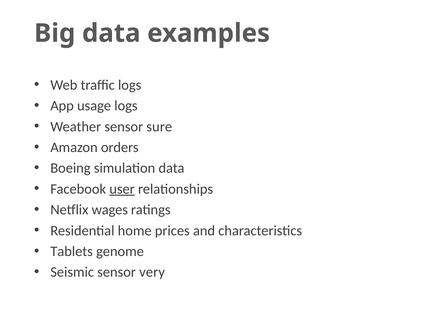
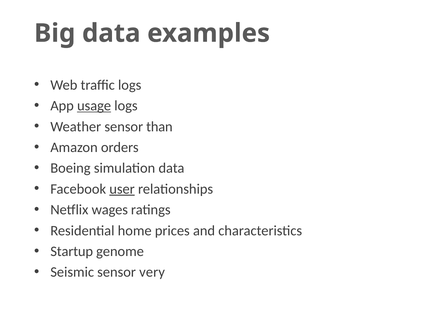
usage underline: none -> present
sure: sure -> than
Tablets: Tablets -> Startup
